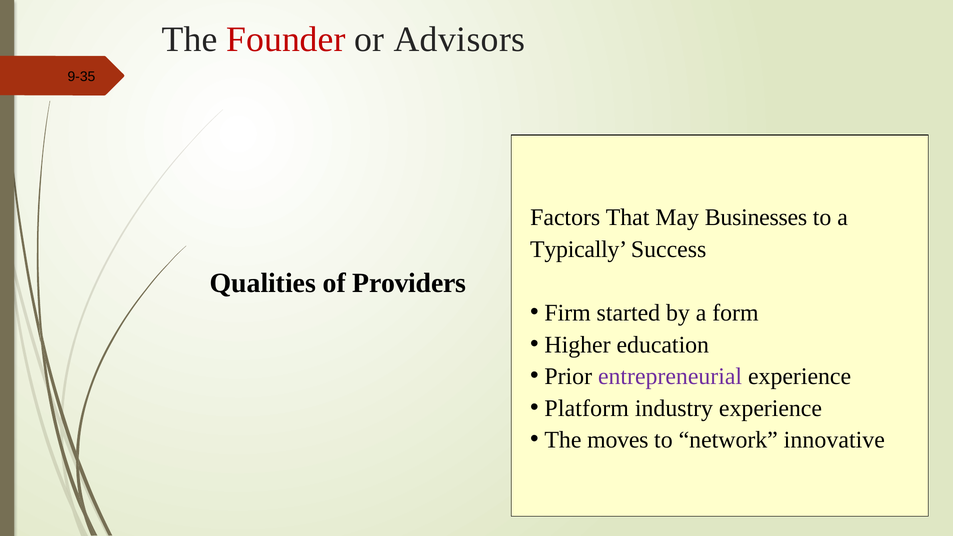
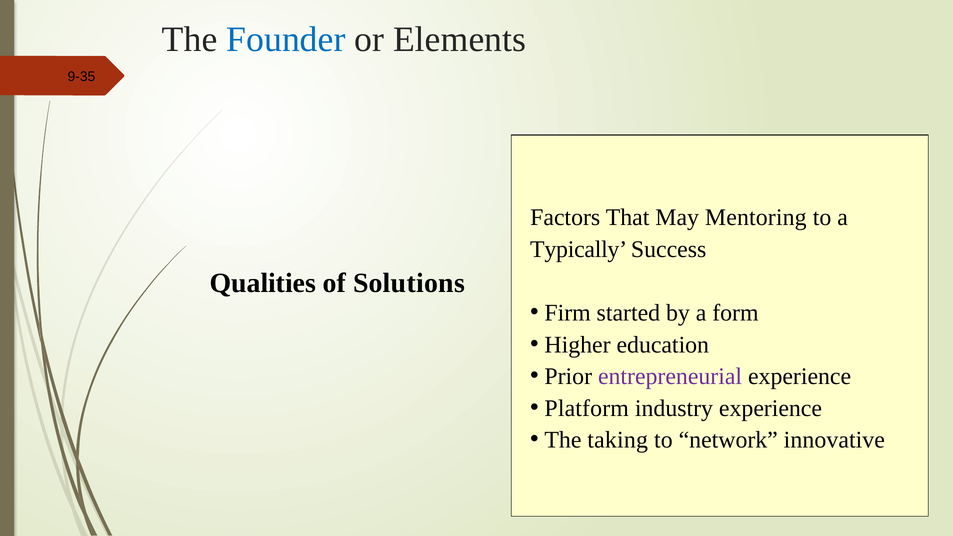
Founder colour: red -> blue
Advisors: Advisors -> Elements
Businesses: Businesses -> Mentoring
Providers: Providers -> Solutions
moves: moves -> taking
